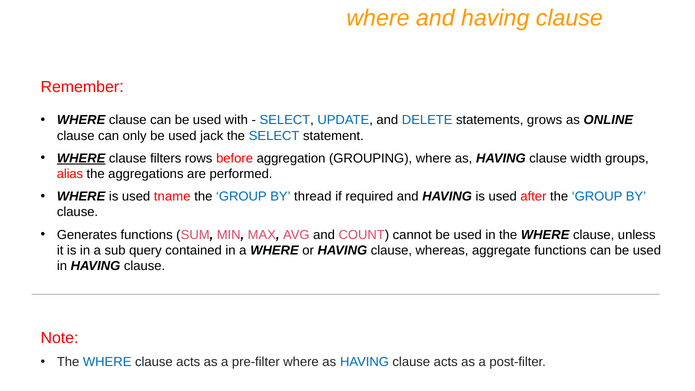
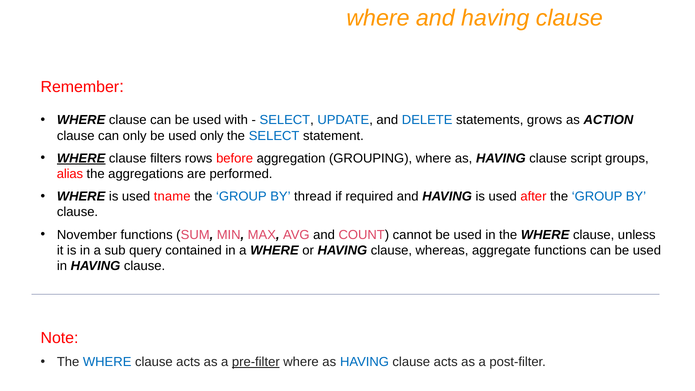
ONLINE: ONLINE -> ACTION
used jack: jack -> only
width: width -> script
Generates: Generates -> November
pre-filter underline: none -> present
